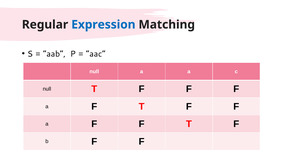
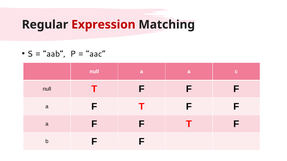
Expression colour: blue -> red
